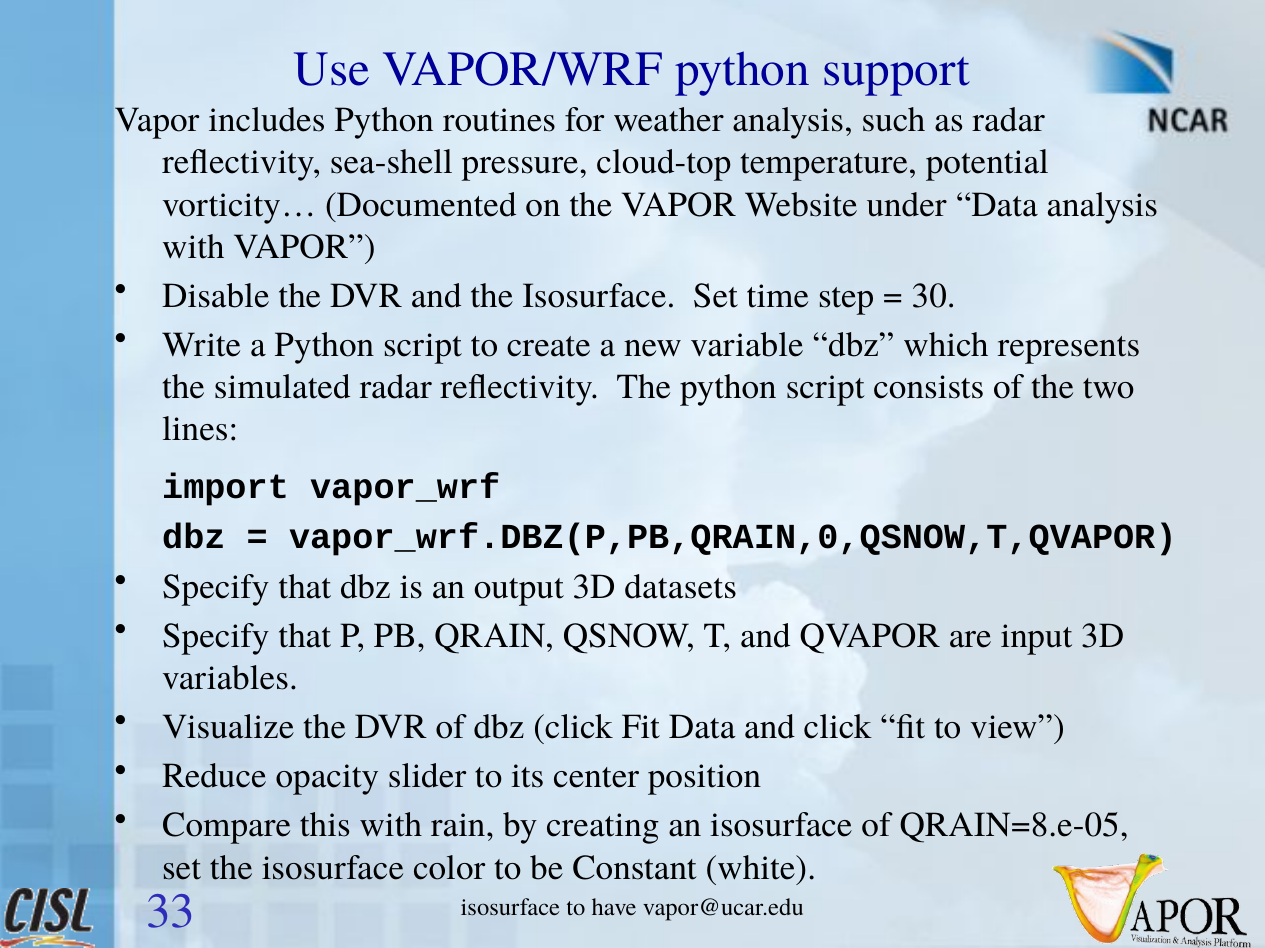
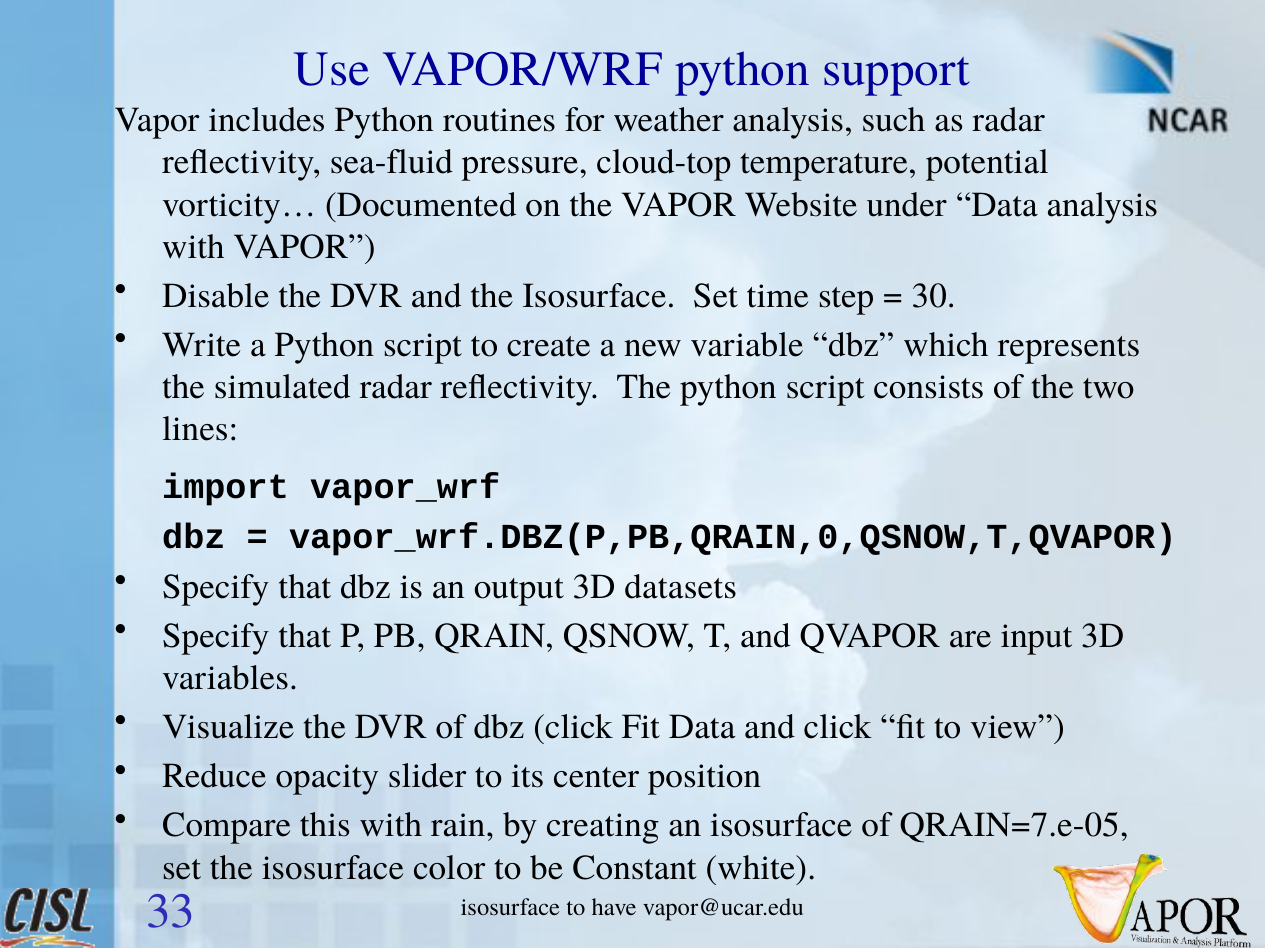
sea-shell: sea-shell -> sea-fluid
QRAIN=8.e-05: QRAIN=8.e-05 -> QRAIN=7.e-05
